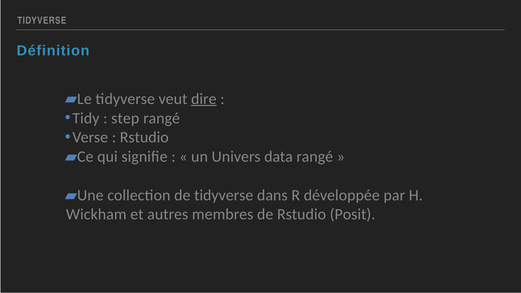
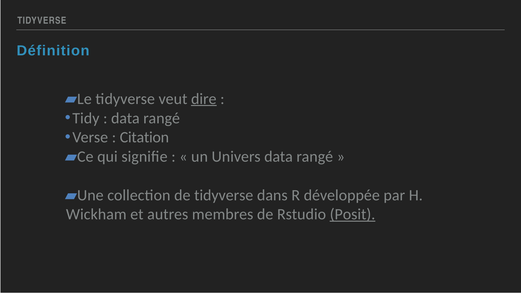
step at (125, 118): step -> data
Rstudio at (144, 137): Rstudio -> Citation
Posit underline: none -> present
